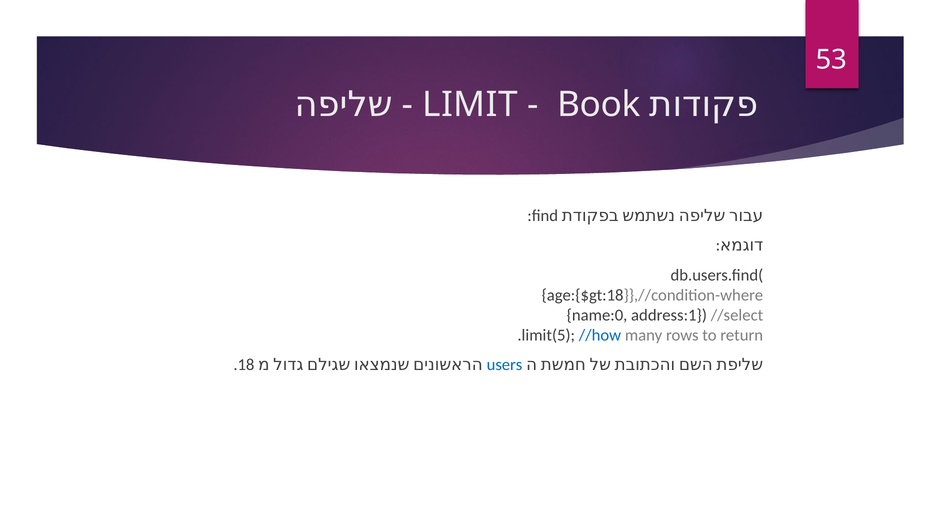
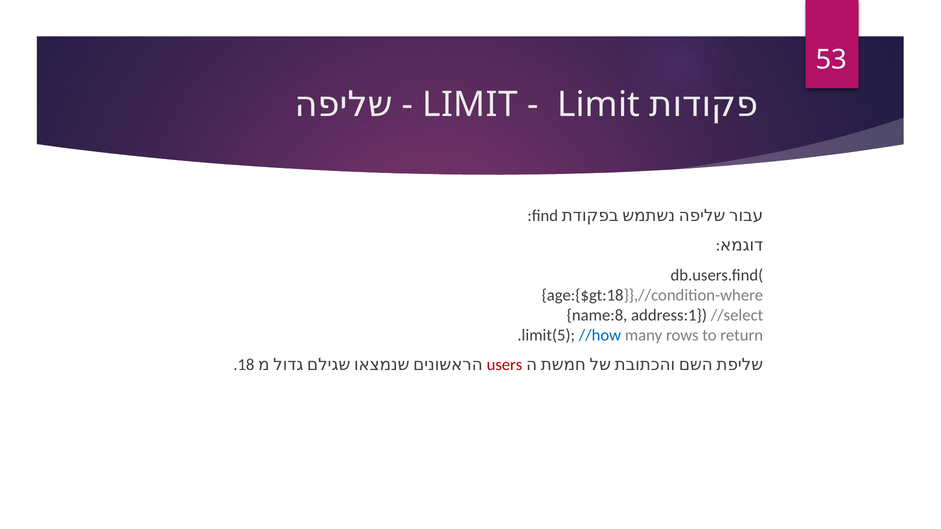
Book at (599, 105): Book -> Limit
name:0: name:0 -> name:8
users colour: blue -> red
